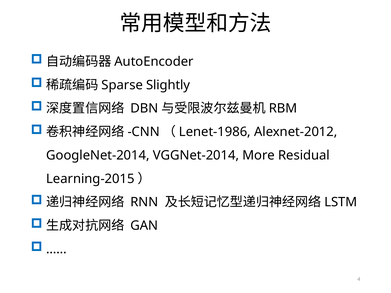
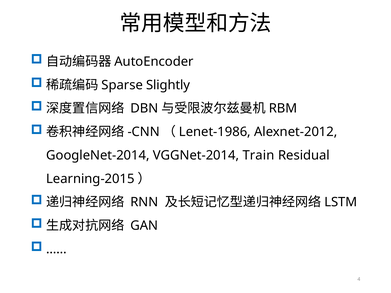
More: More -> Train
